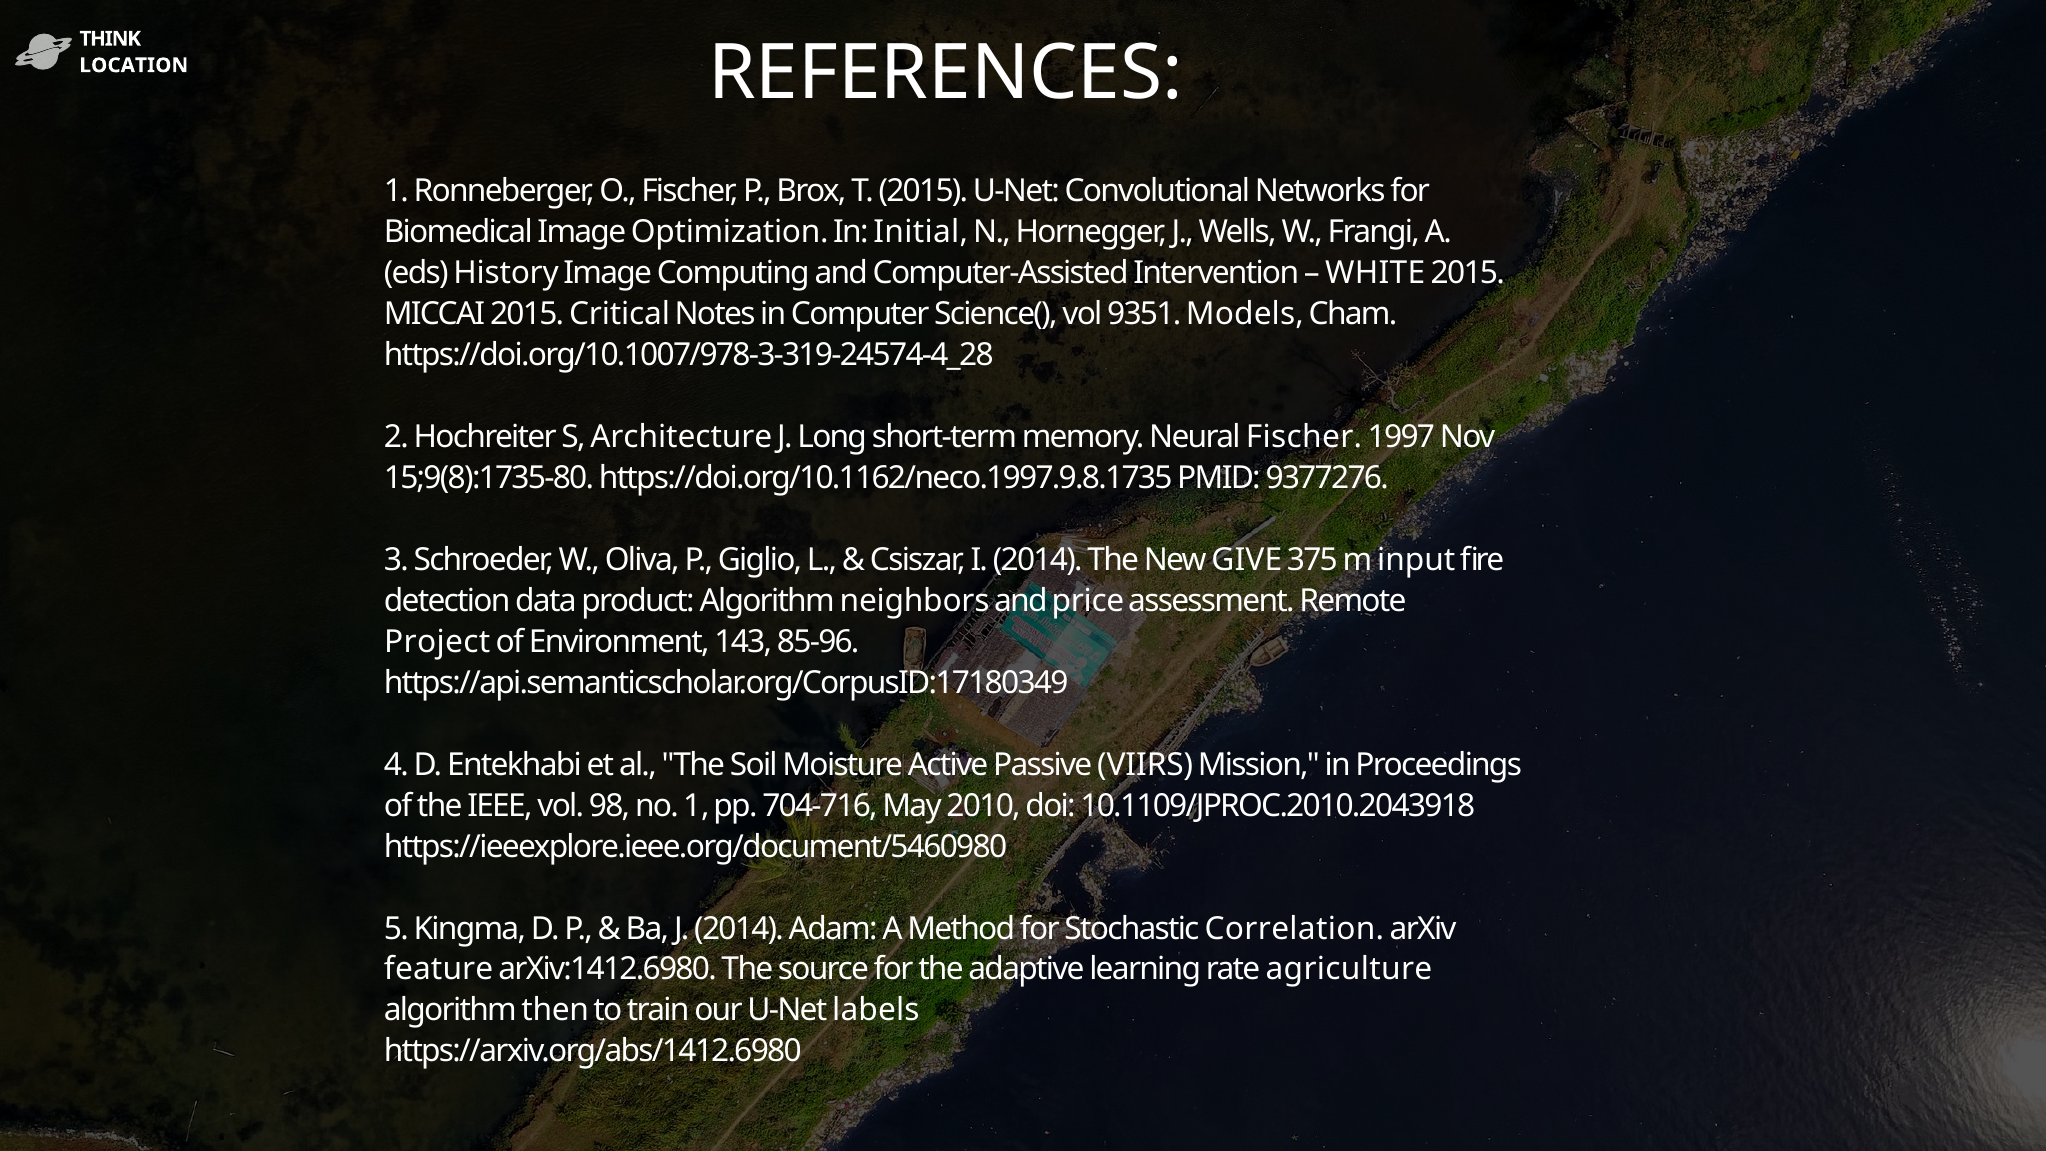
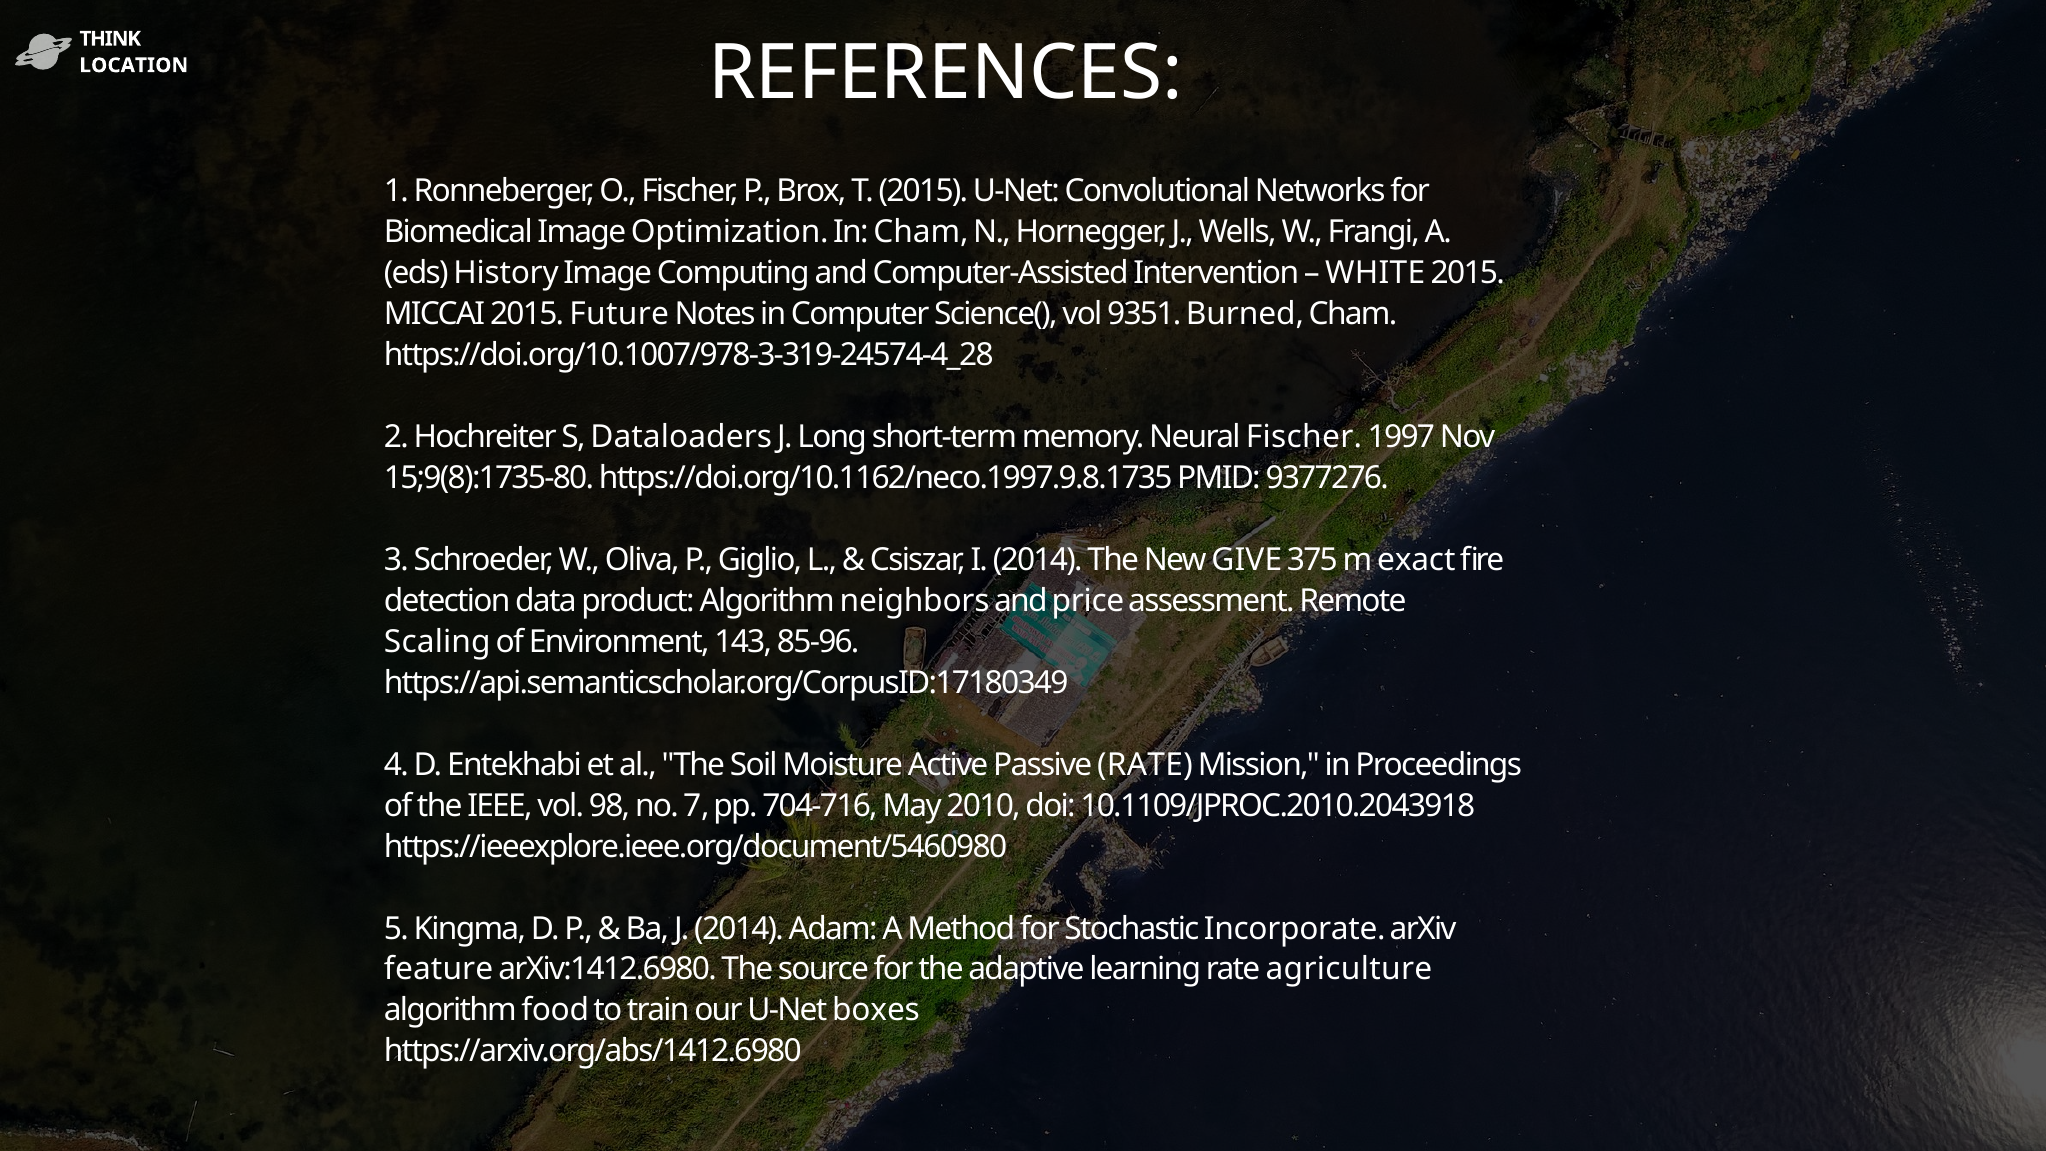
In Initial: Initial -> Cham
Critical: Critical -> Future
Models: Models -> Burned
Architecture: Architecture -> Dataloaders
input: input -> exact
Project: Project -> Scaling
Passive VIIRS: VIIRS -> RATE
no 1: 1 -> 7
Correlation: Correlation -> Incorporate
then: then -> food
labels: labels -> boxes
